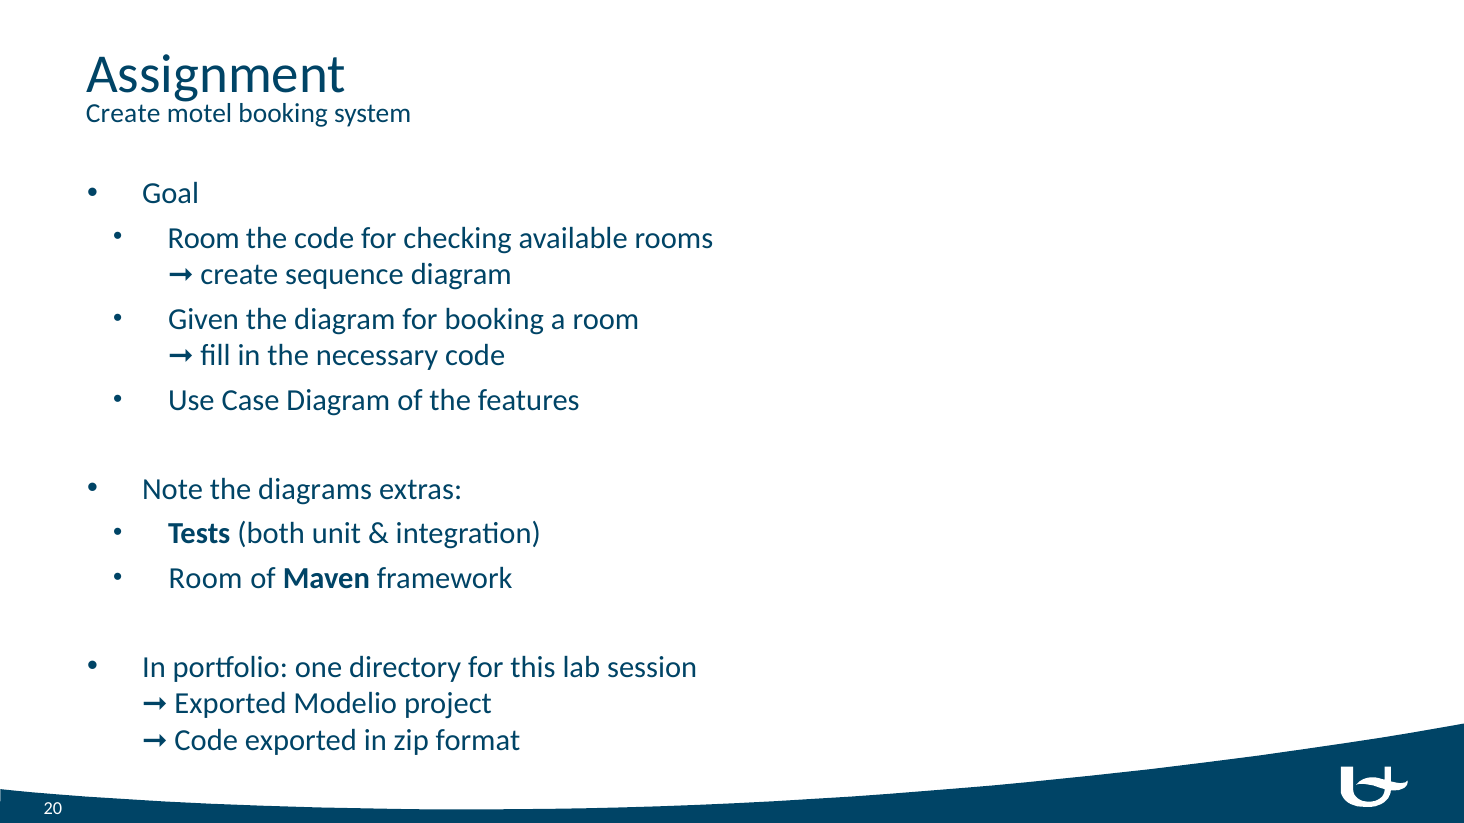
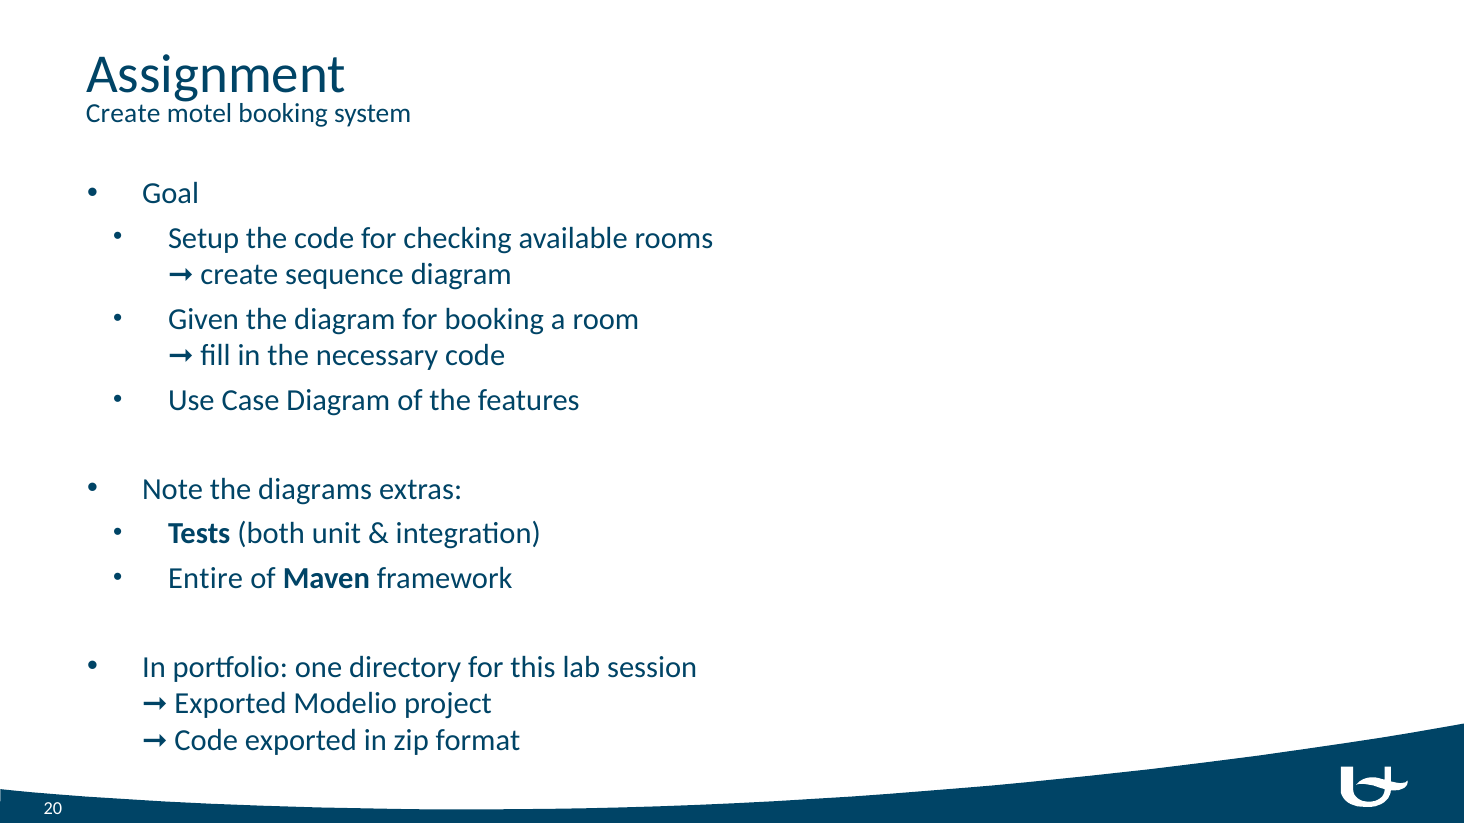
Room at (204, 238): Room -> Setup
Room at (206, 579): Room -> Entire
